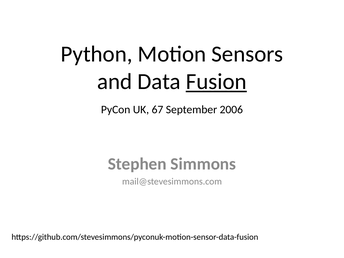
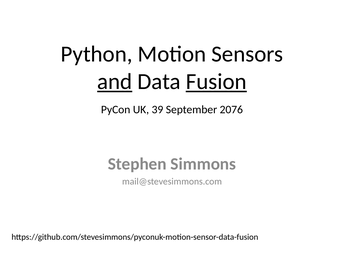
and underline: none -> present
67: 67 -> 39
2006: 2006 -> 2076
